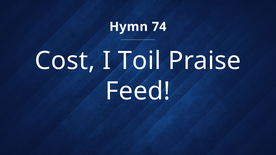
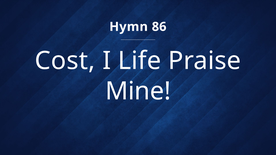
74: 74 -> 86
Toil: Toil -> Life
Feed: Feed -> Mine
